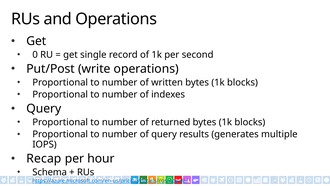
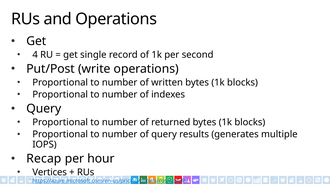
0: 0 -> 4
Schema: Schema -> Vertices
